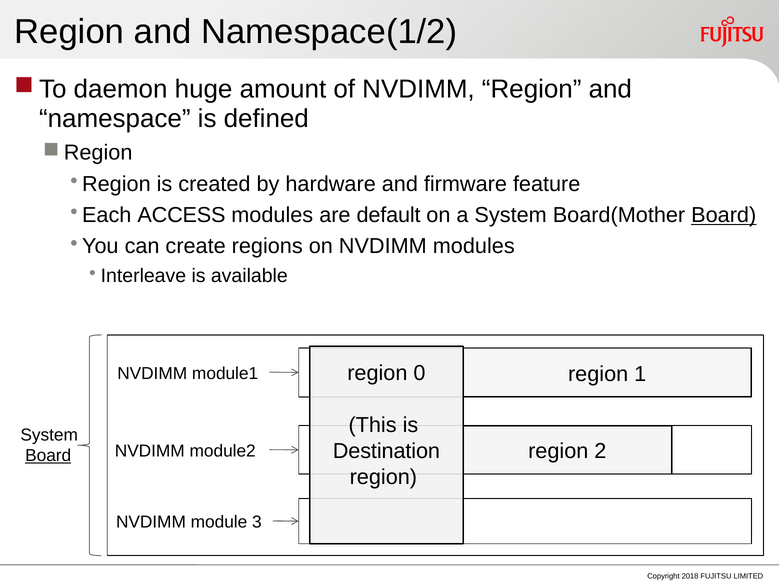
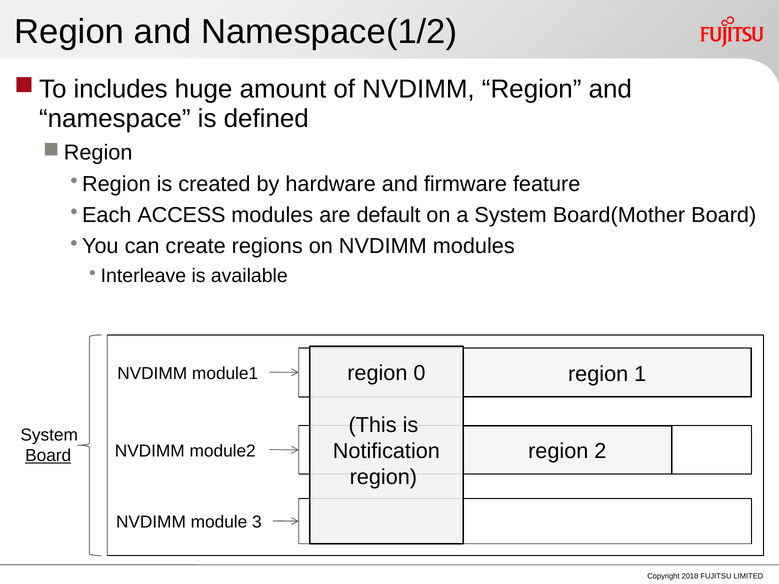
daemon: daemon -> includes
Board at (724, 215) underline: present -> none
Destination: Destination -> Notification
